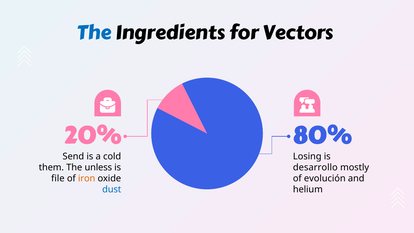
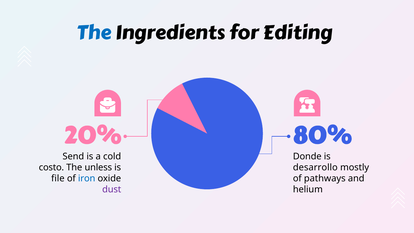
Vectors: Vectors -> Editing
Losing: Losing -> Donde
them: them -> costo
iron colour: orange -> blue
evolución: evolución -> pathways
dust colour: blue -> purple
